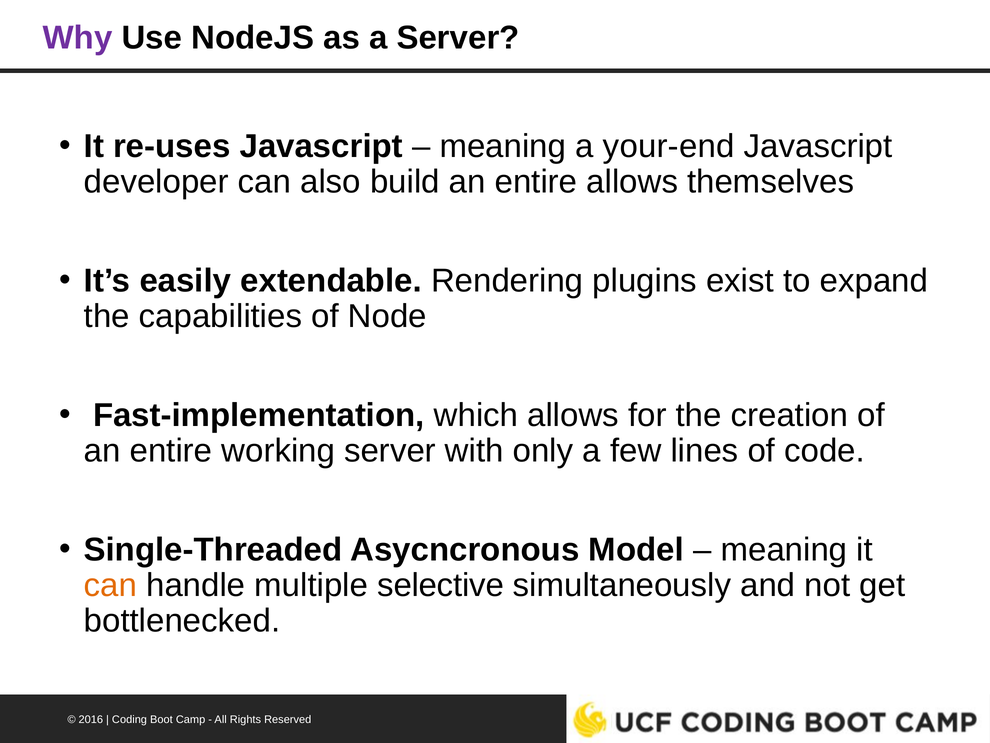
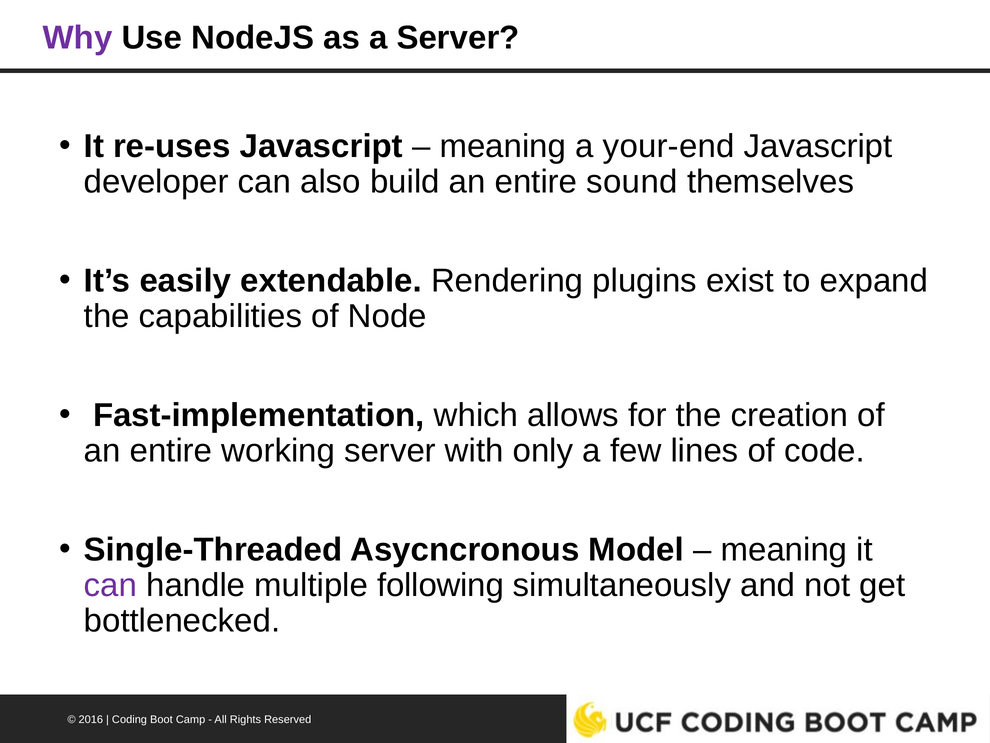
entire allows: allows -> sound
can at (111, 585) colour: orange -> purple
selective: selective -> following
